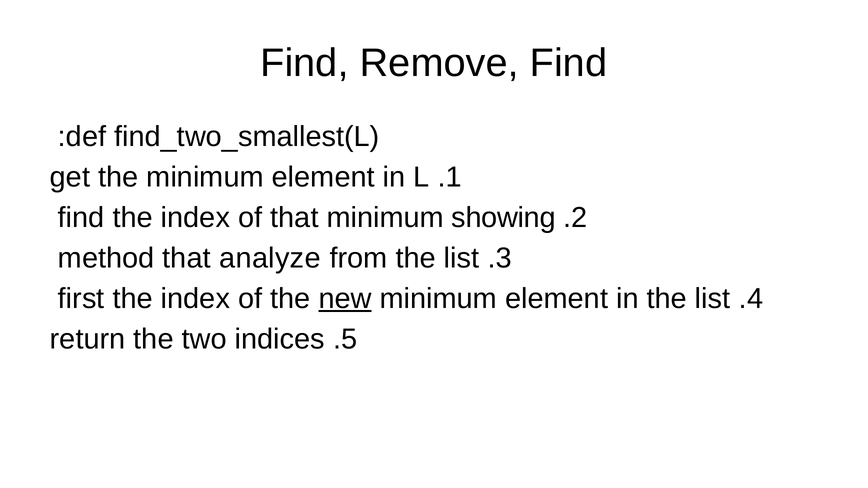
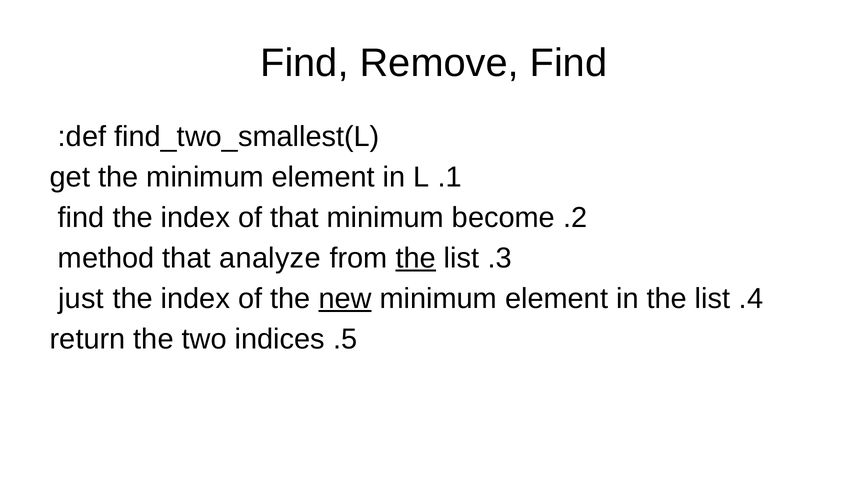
showing: showing -> become
the at (416, 258) underline: none -> present
ﬁrst: ﬁrst -> just
